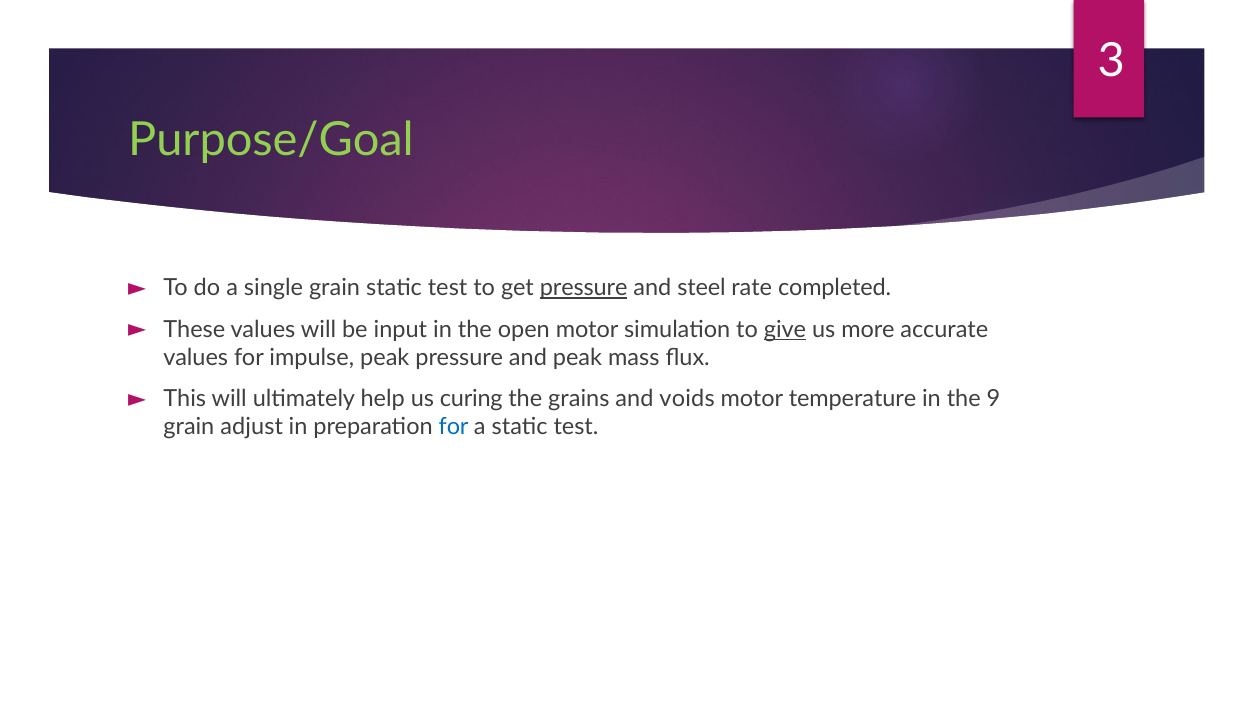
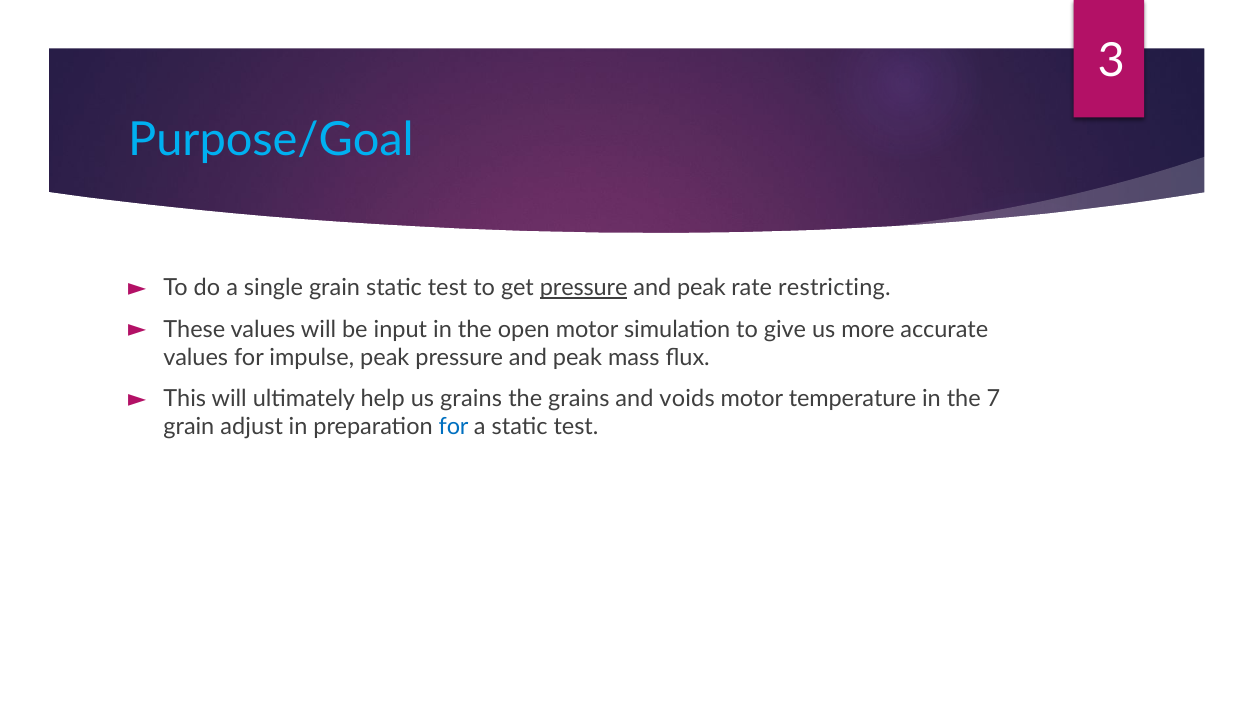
Purpose/Goal colour: light green -> light blue
steel at (701, 288): steel -> peak
completed: completed -> restricting
give underline: present -> none
us curing: curing -> grains
9: 9 -> 7
